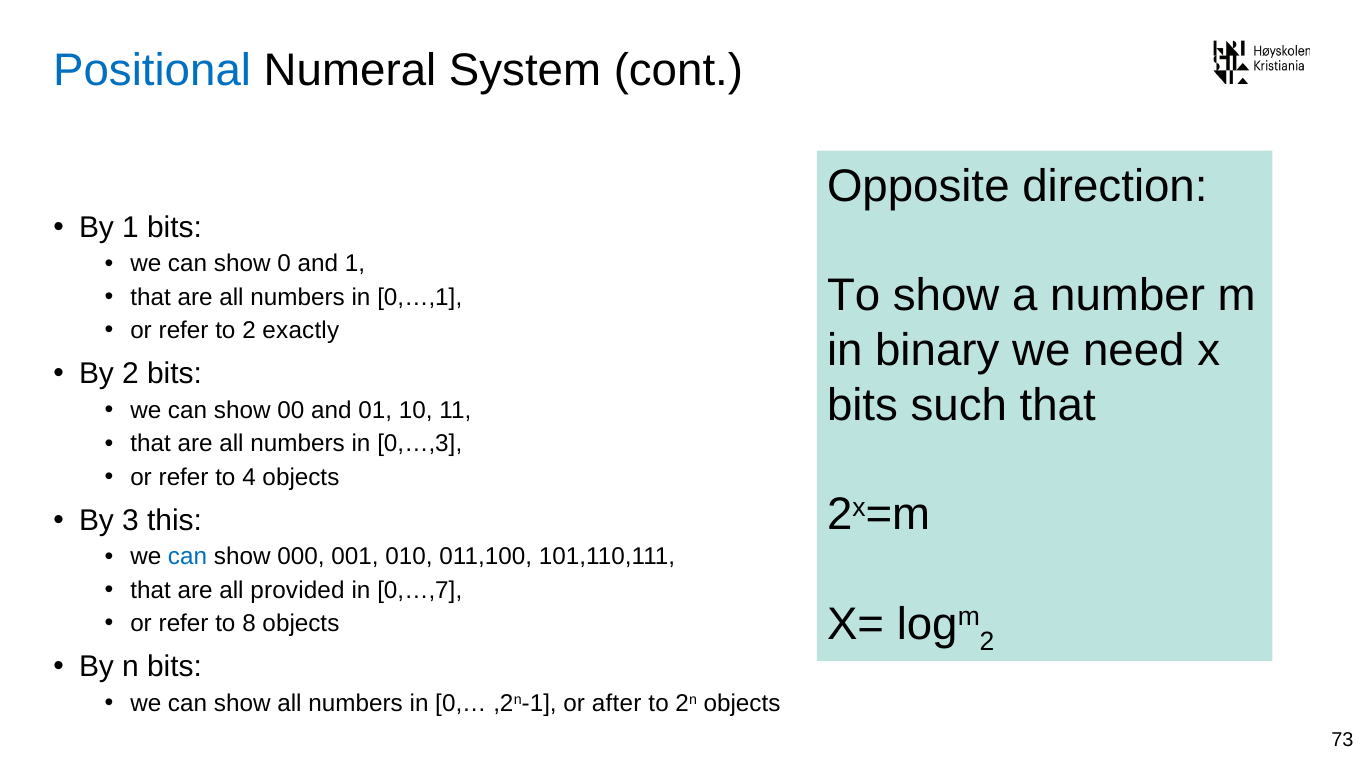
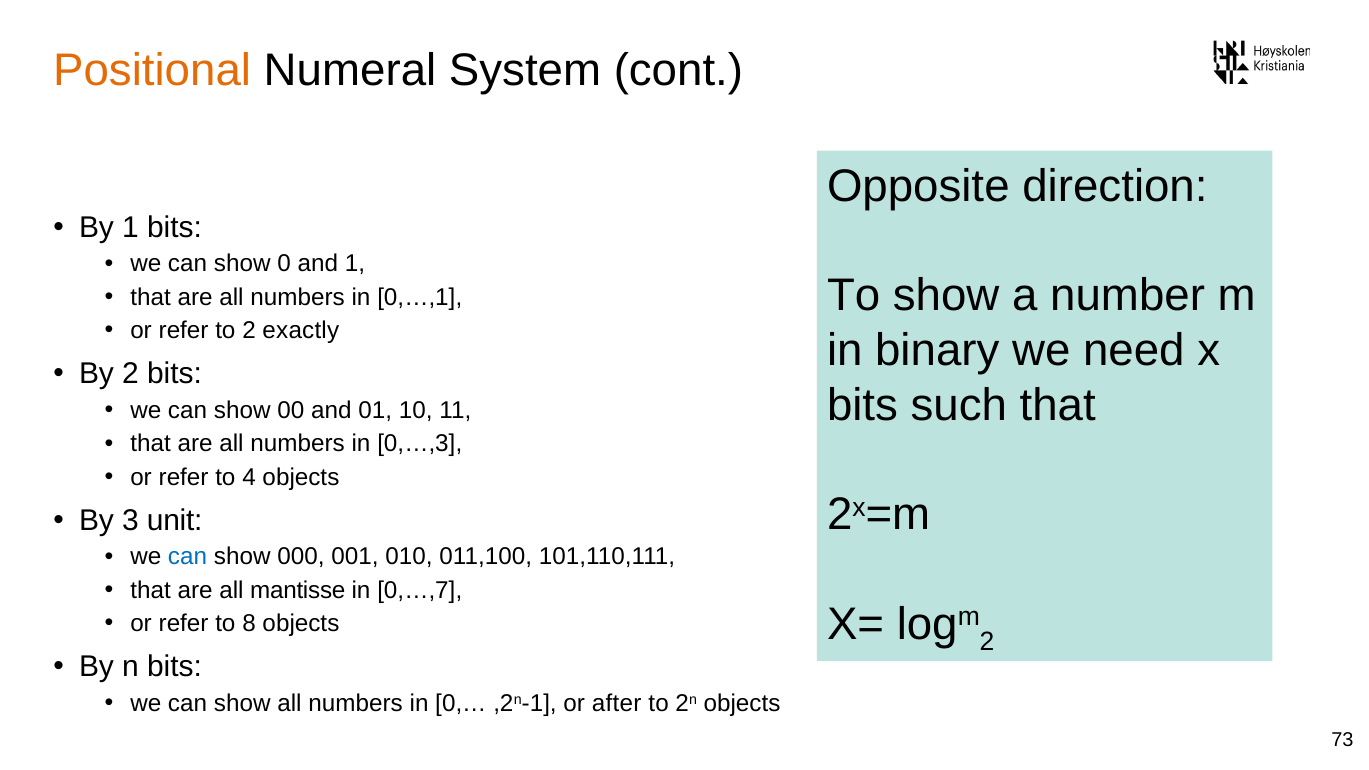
Positional colour: blue -> orange
this: this -> unit
provided: provided -> mantisse
